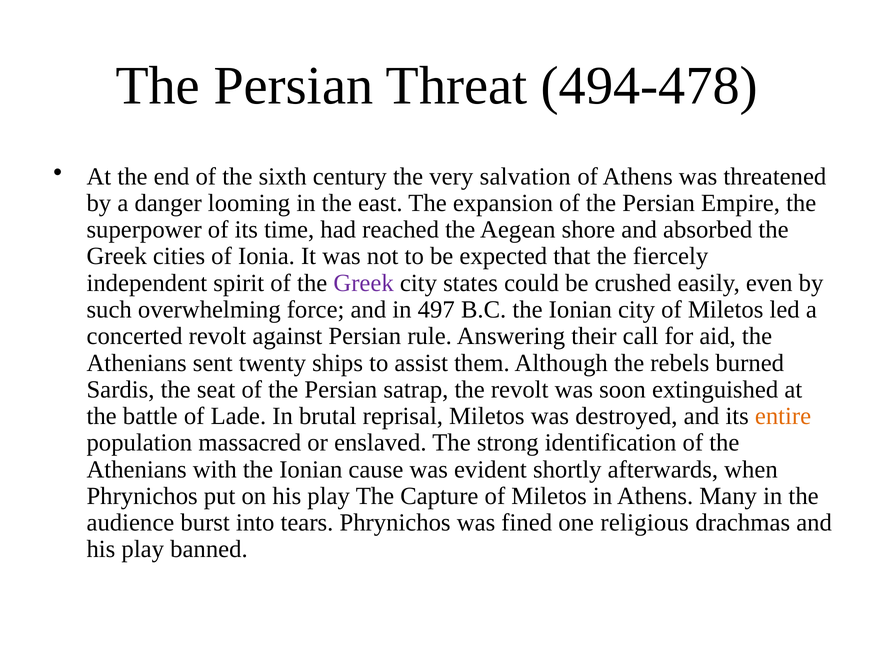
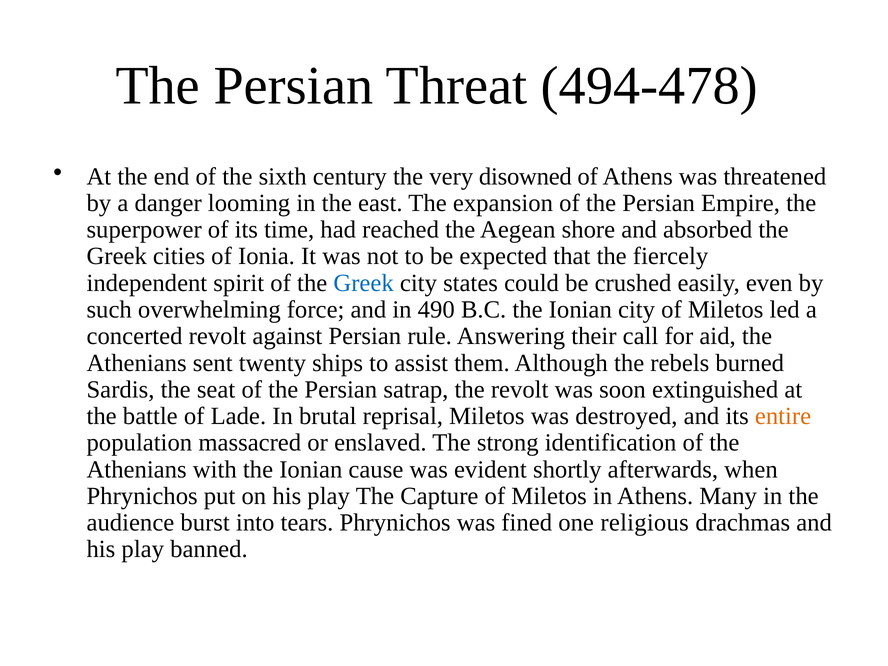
salvation: salvation -> disowned
Greek at (364, 283) colour: purple -> blue
497: 497 -> 490
